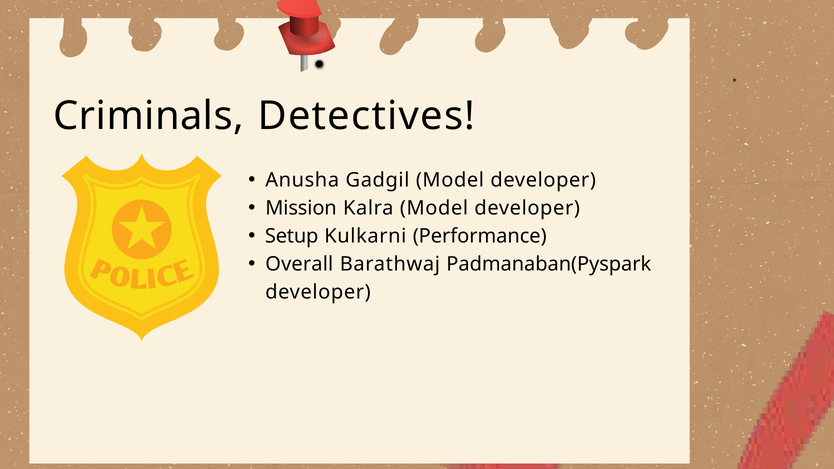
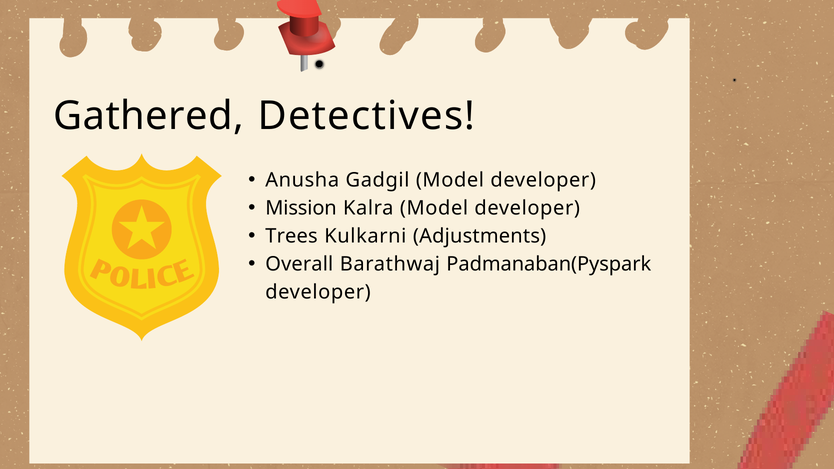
Criminals: Criminals -> Gathered
Setup: Setup -> Trees
Performance: Performance -> Adjustments
